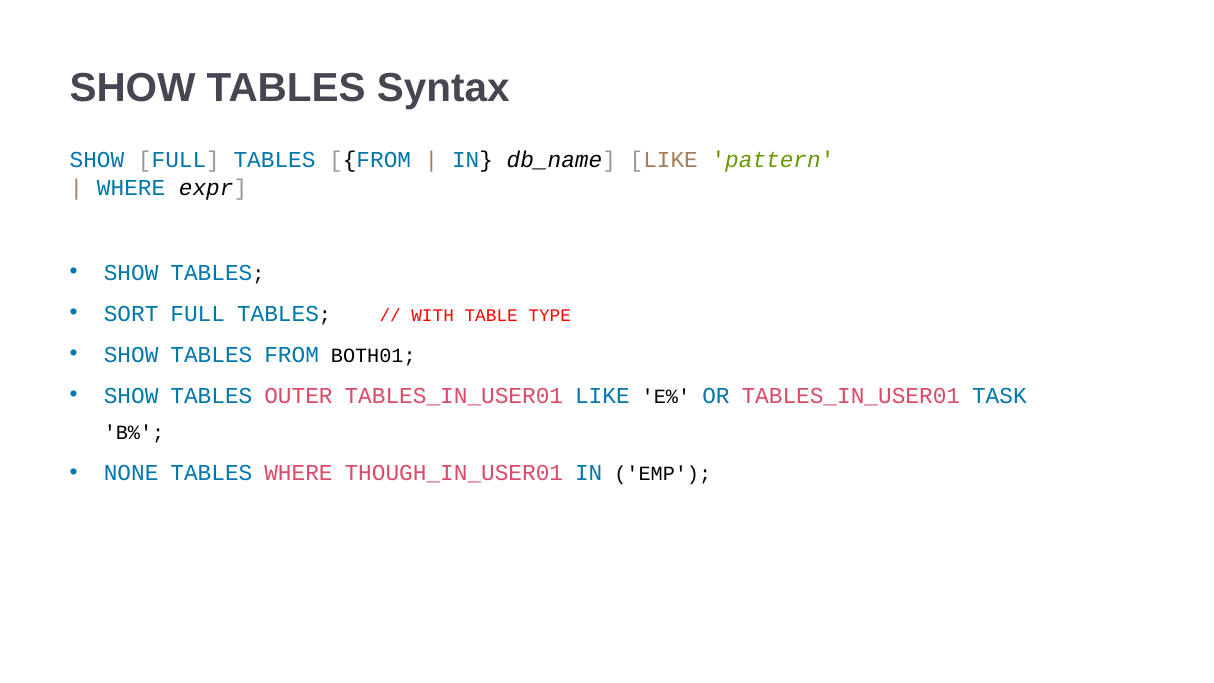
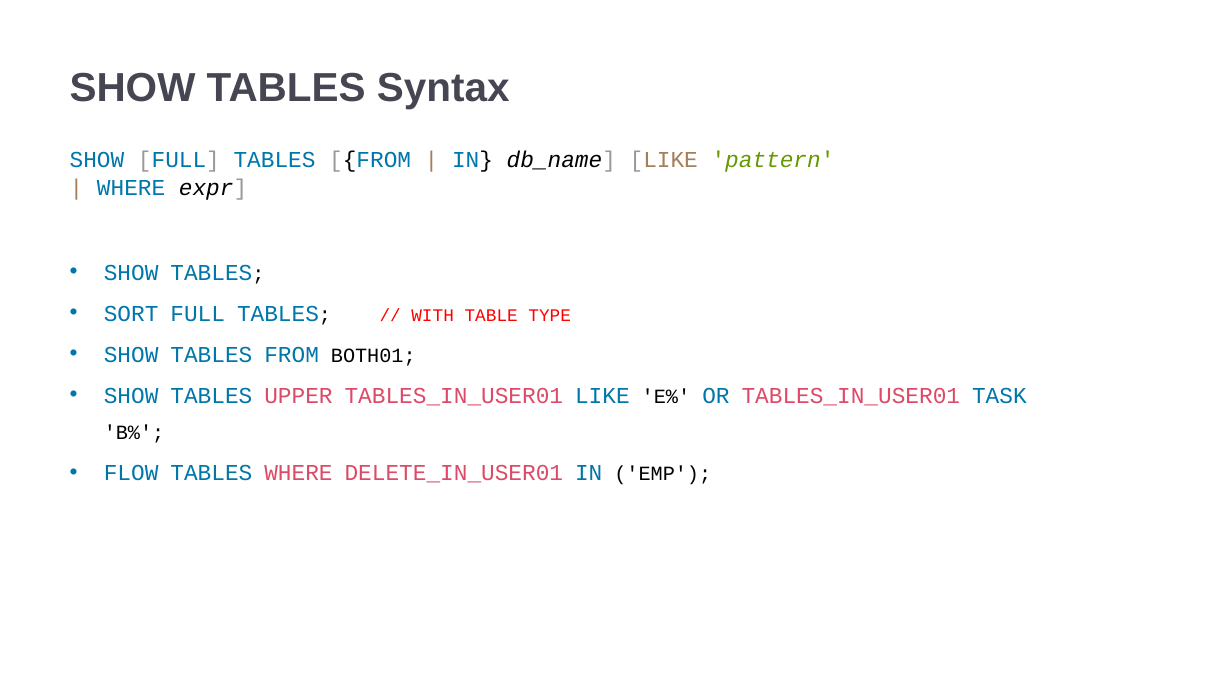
OUTER: OUTER -> UPPER
NONE: NONE -> FLOW
THOUGH_IN_USER01: THOUGH_IN_USER01 -> DELETE_IN_USER01
